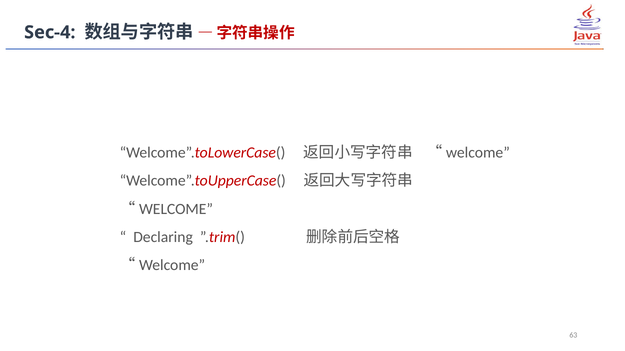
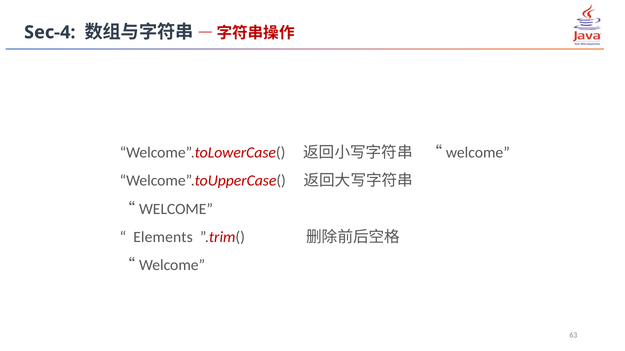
Declaring: Declaring -> Elements
